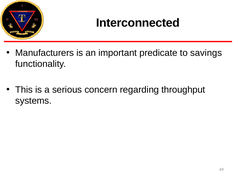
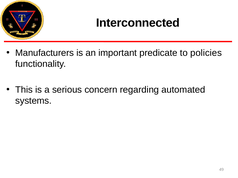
savings: savings -> policies
throughput: throughput -> automated
